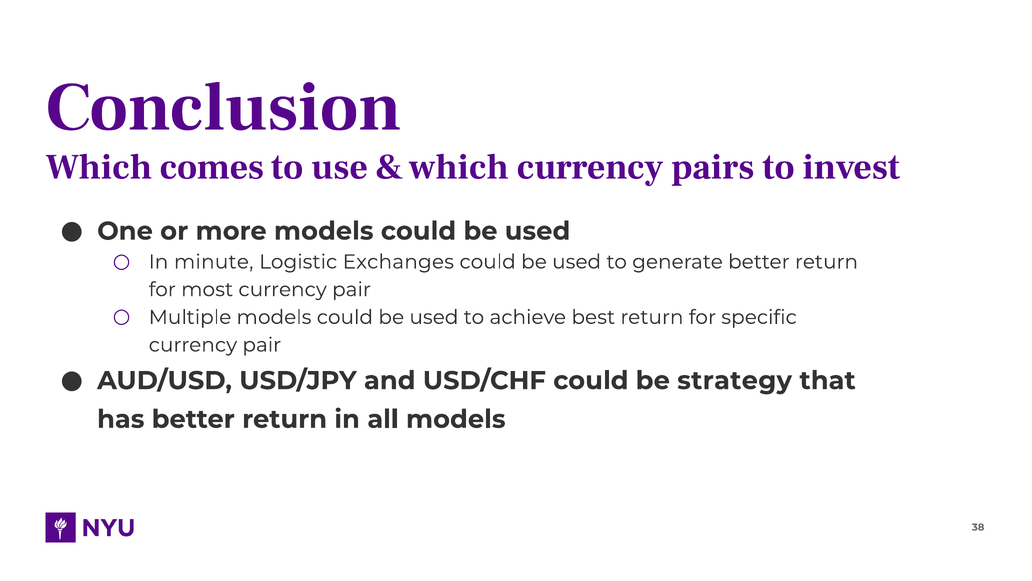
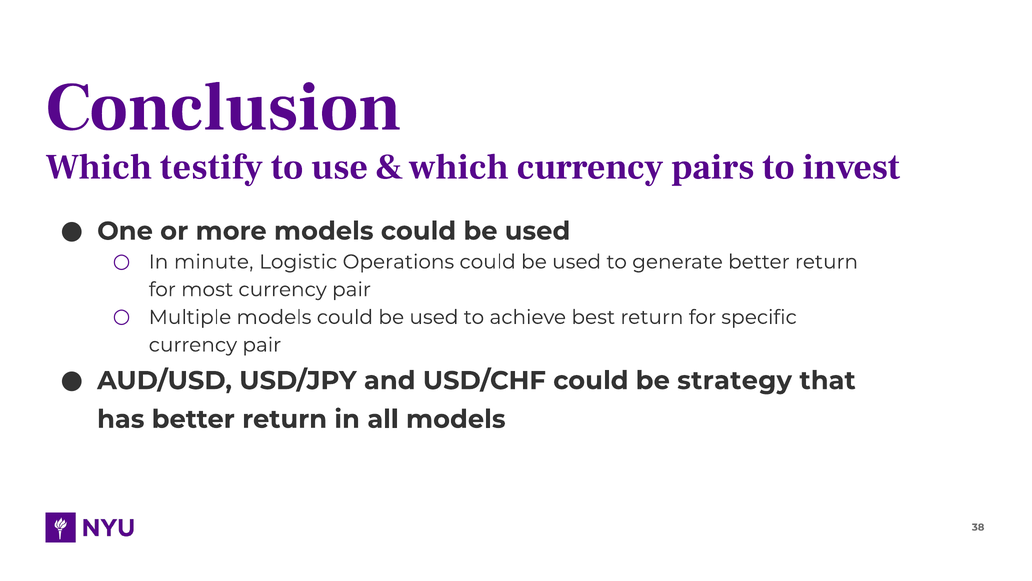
comes: comes -> testify
Exchanges: Exchanges -> Operations
